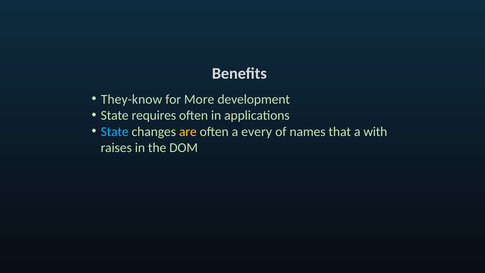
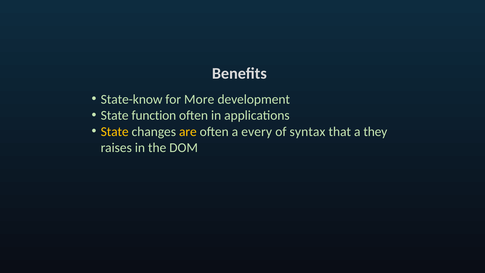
They-know: They-know -> State-know
requires: requires -> function
State at (115, 131) colour: light blue -> yellow
names: names -> syntax
with: with -> they
